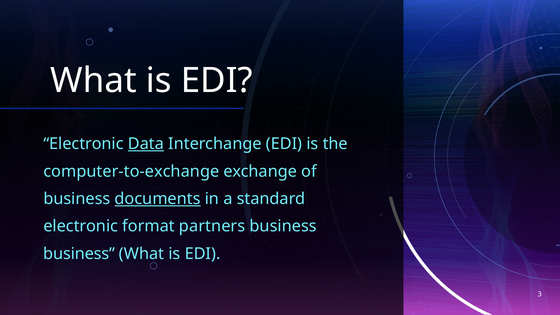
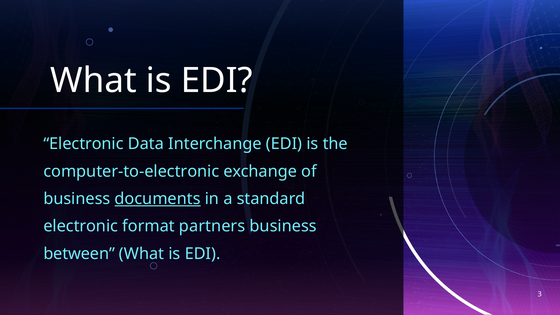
Data underline: present -> none
computer-to-exchange: computer-to-exchange -> computer-to-electronic
business at (79, 254): business -> between
